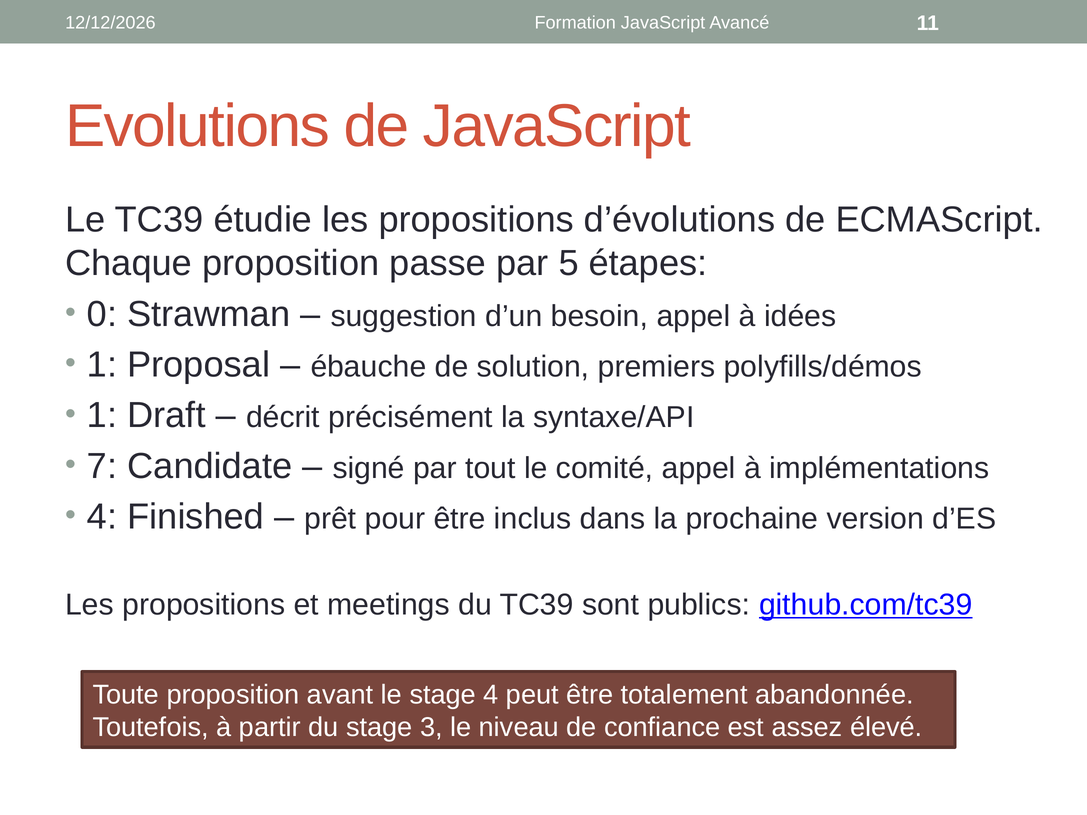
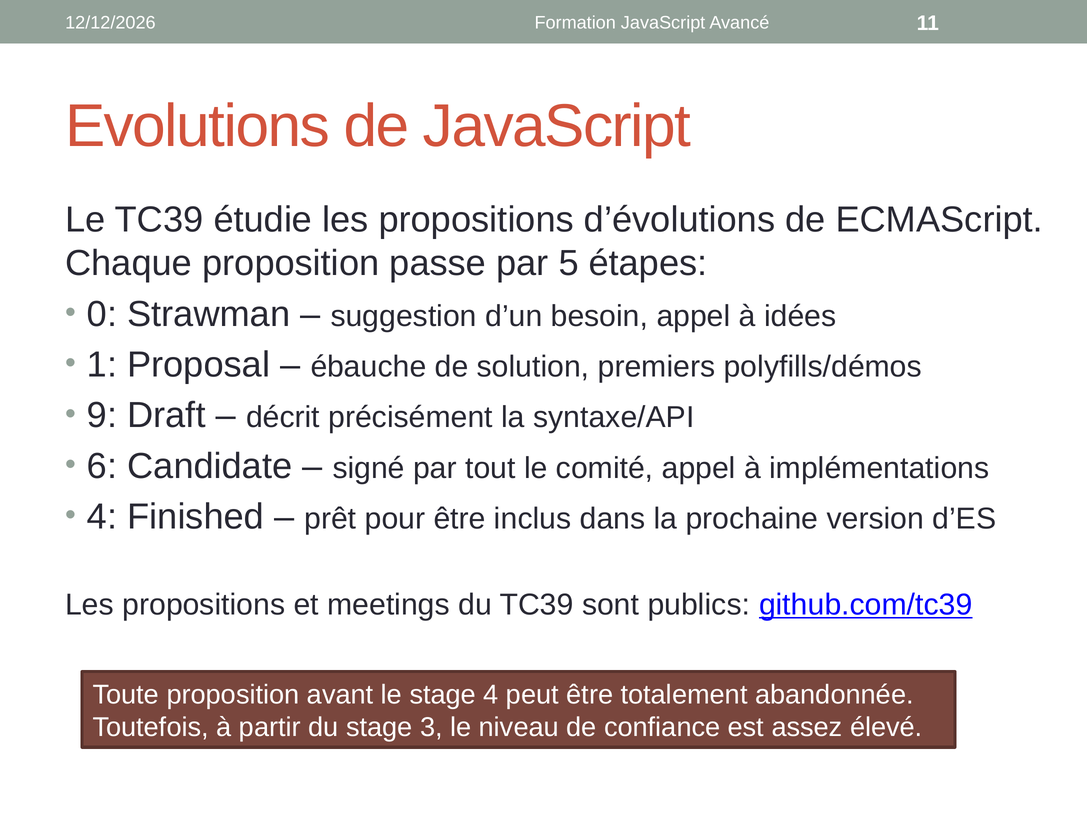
1 at (102, 416): 1 -> 9
7: 7 -> 6
